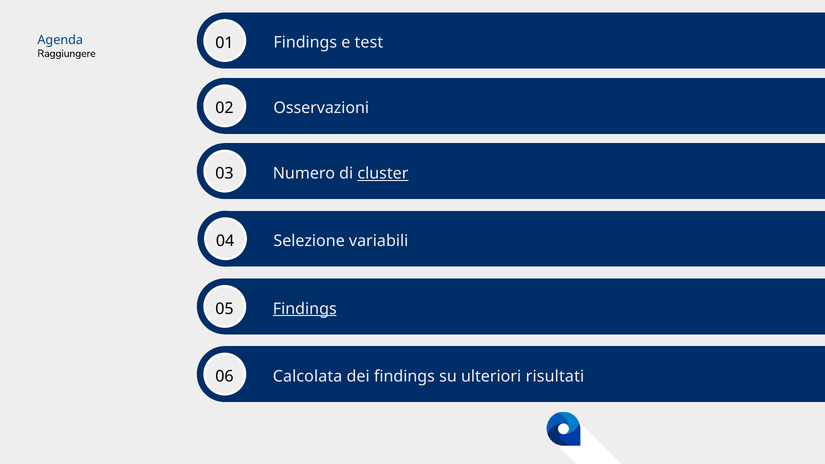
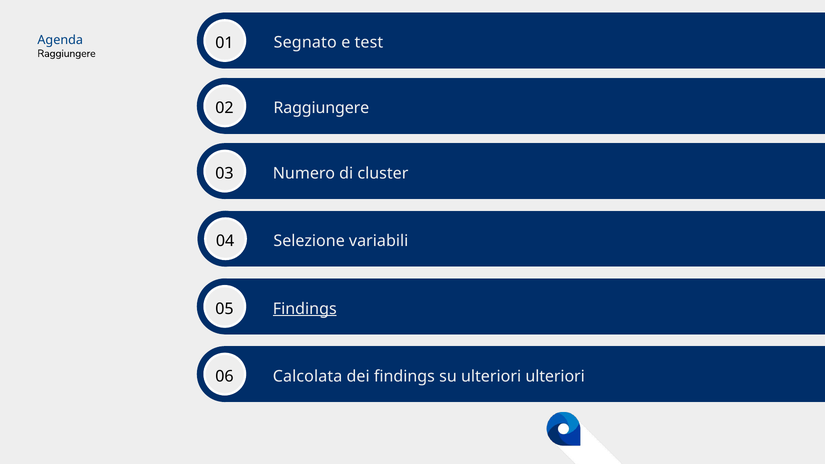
01 Findings: Findings -> Segnato
Osservazioni at (321, 108): Osservazioni -> Raggiungere
cluster underline: present -> none
ulteriori risultati: risultati -> ulteriori
